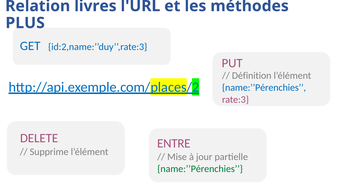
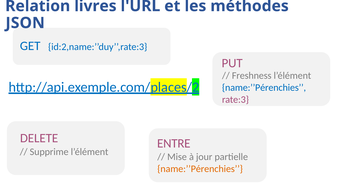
PLUS: PLUS -> JSON
Définition: Définition -> Freshness
name:’’Pérenchies at (200, 169) colour: green -> orange
